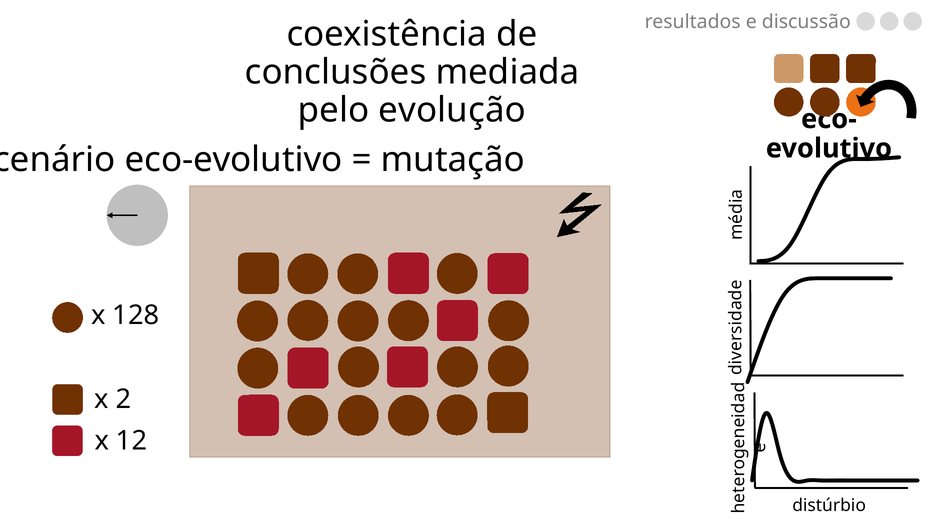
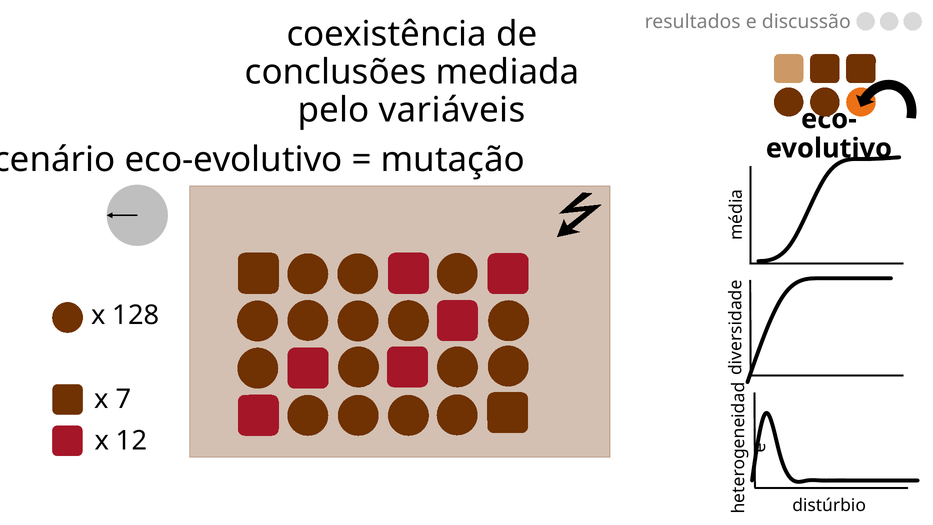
evolução: evolução -> variáveis
2: 2 -> 7
